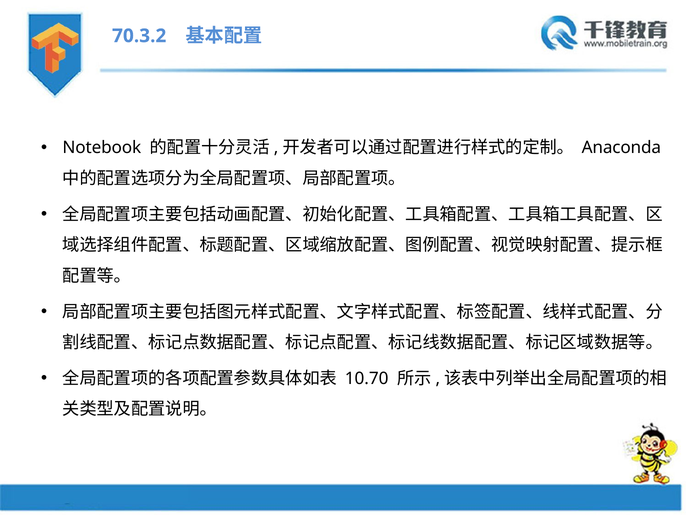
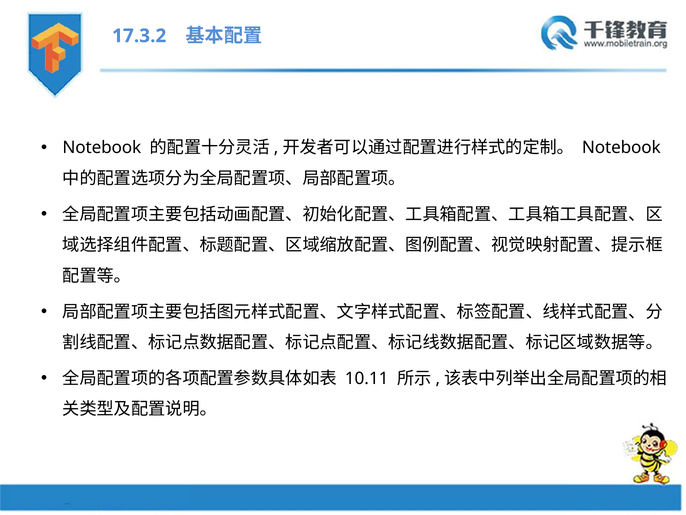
70.3.2: 70.3.2 -> 17.3.2
Anaconda at (621, 148): Anaconda -> Notebook
10.70: 10.70 -> 10.11
